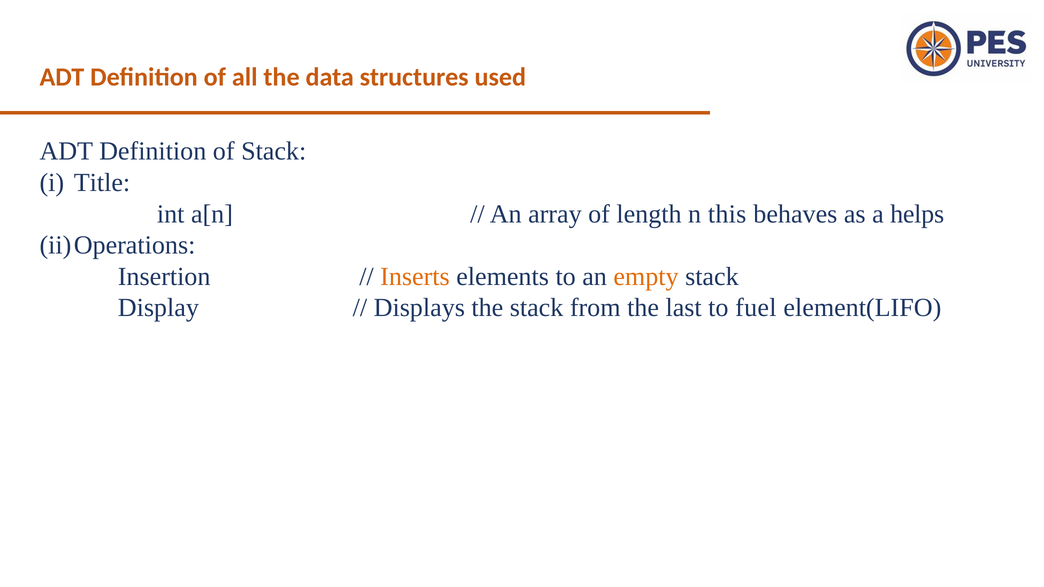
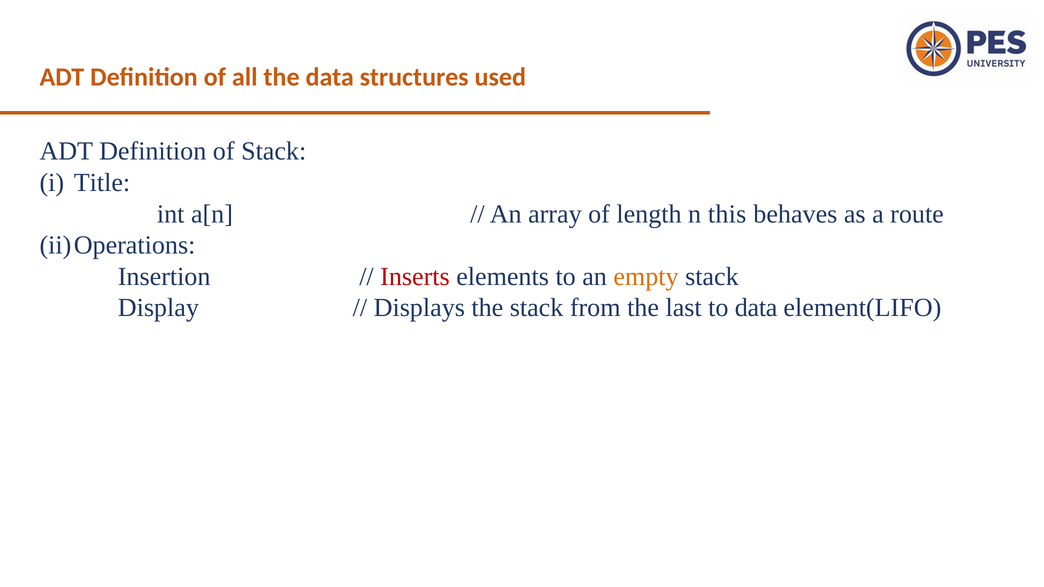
helps: helps -> route
Inserts colour: orange -> red
to fuel: fuel -> data
